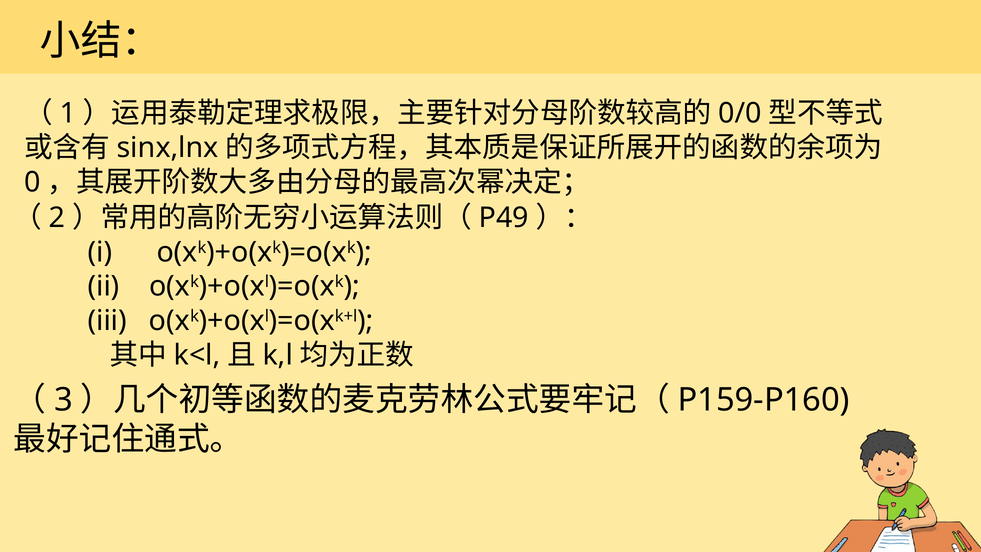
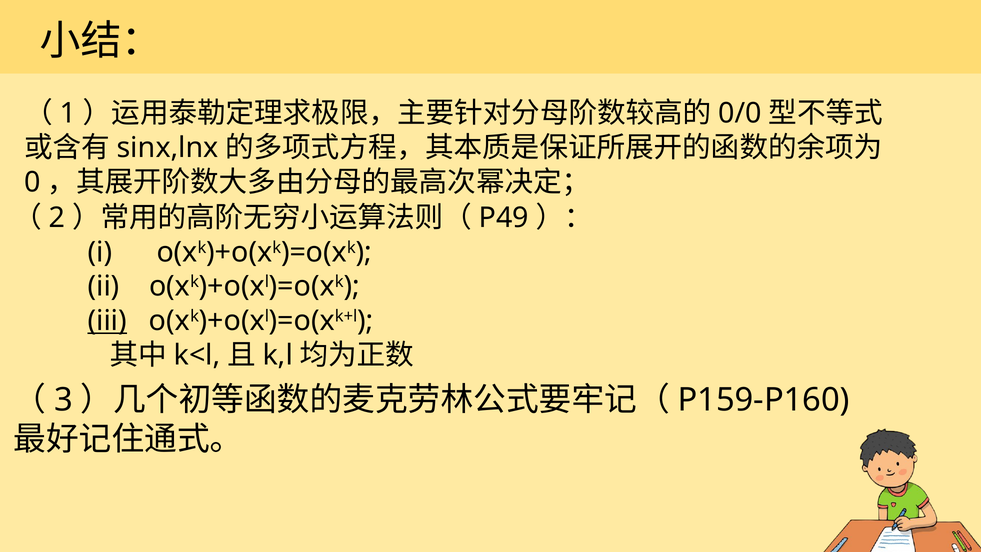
iii underline: none -> present
